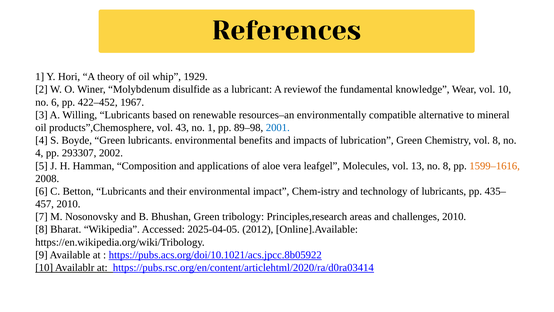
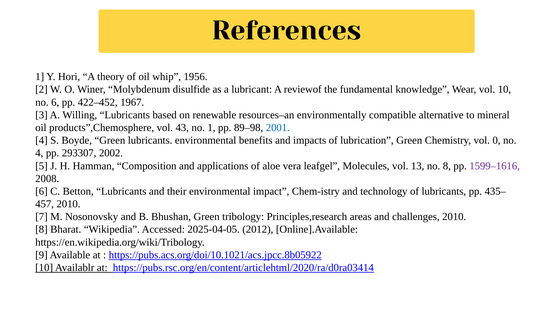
1929: 1929 -> 1956
vol 8: 8 -> 0
1599–1616 colour: orange -> purple
